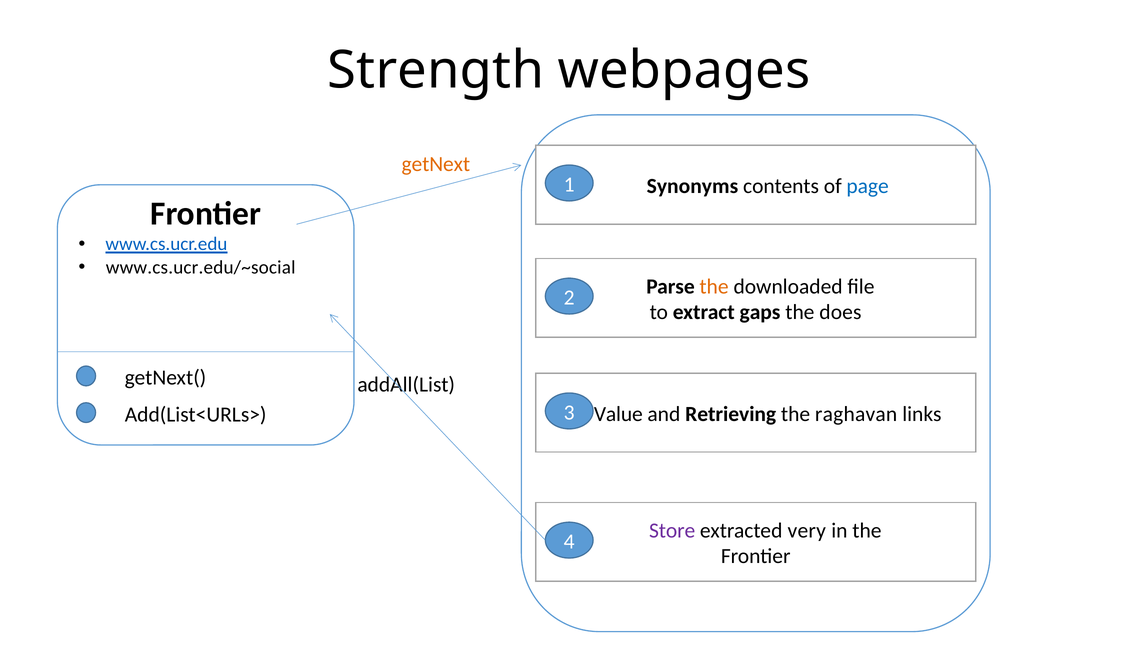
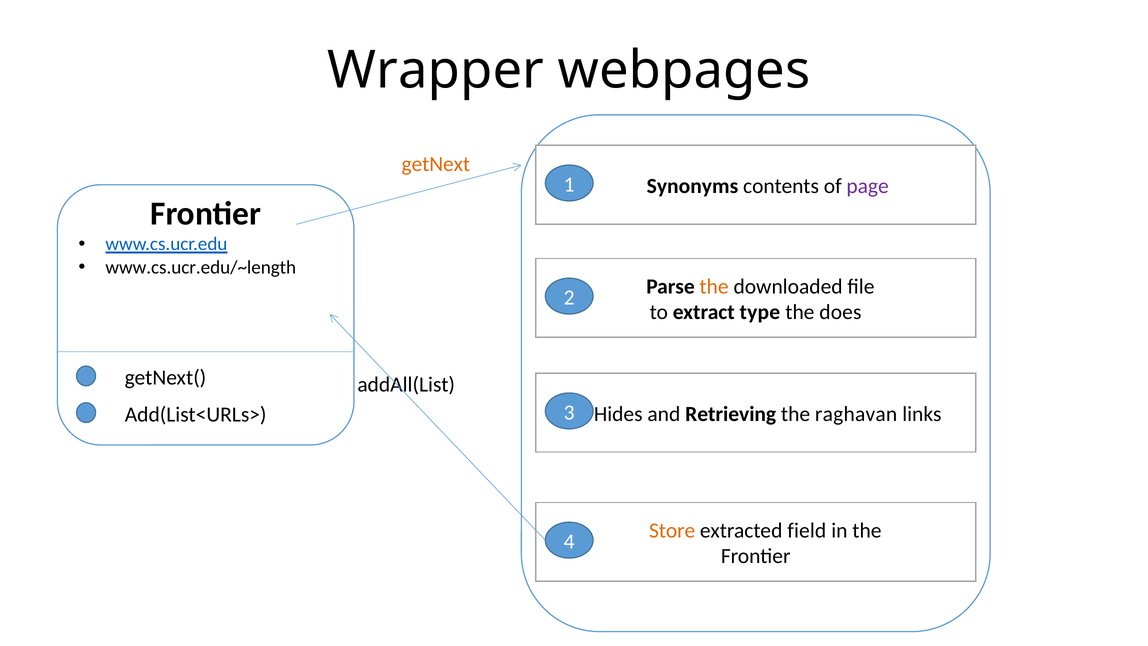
Strength: Strength -> Wrapper
page colour: blue -> purple
www.cs.ucr.edu/~social: www.cs.ucr.edu/~social -> www.cs.ucr.edu/~length
gaps: gaps -> type
Value: Value -> Hides
Store colour: purple -> orange
very: very -> field
